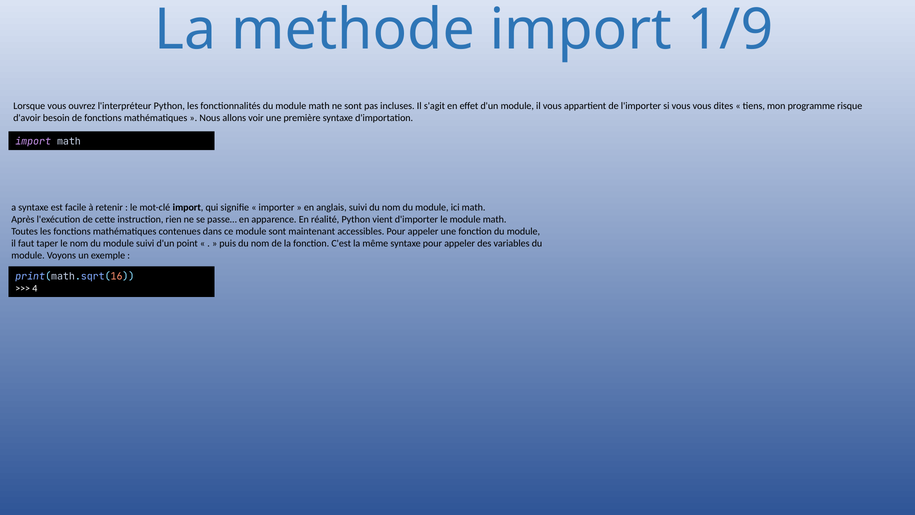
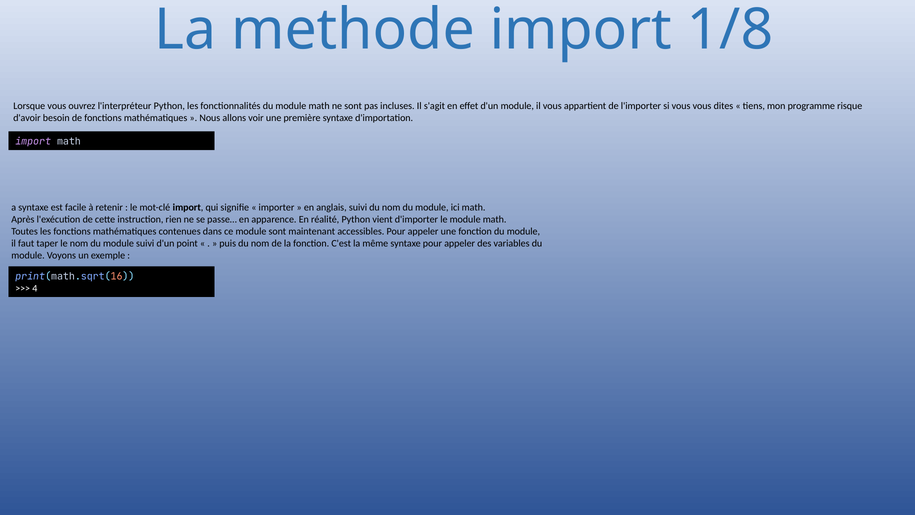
1/9: 1/9 -> 1/8
